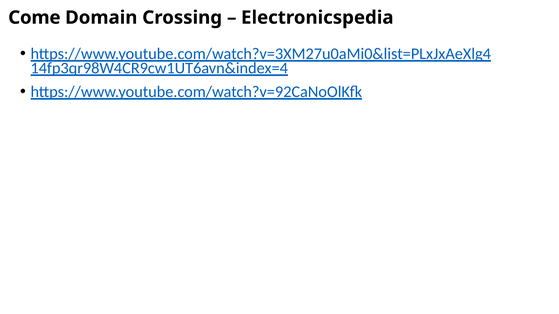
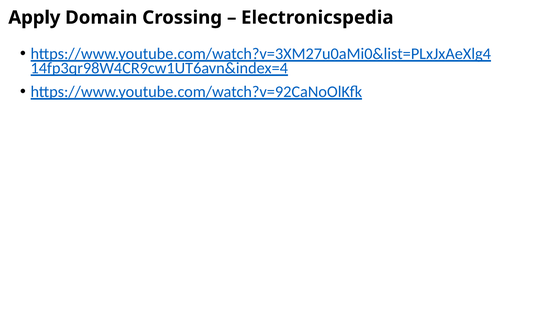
Come: Come -> Apply
